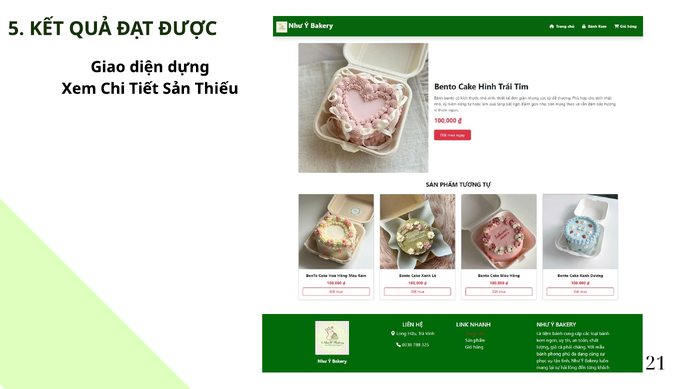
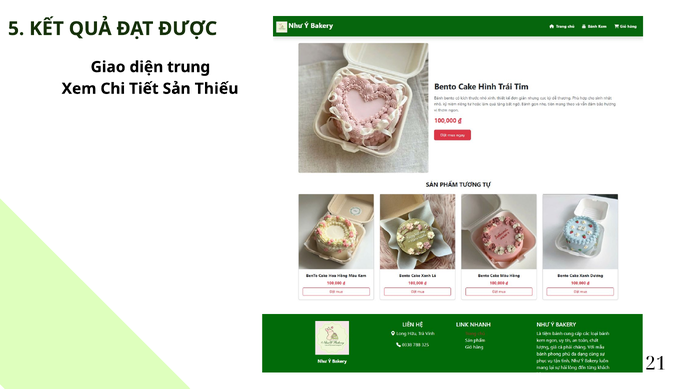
dựng: dựng -> trung
